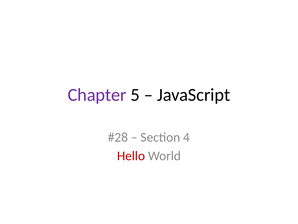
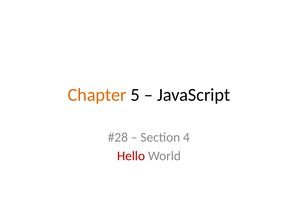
Chapter colour: purple -> orange
